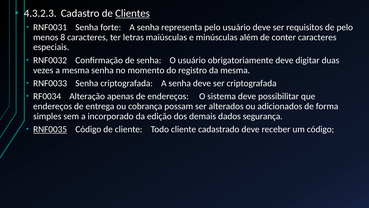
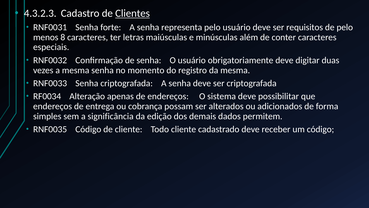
incorporado: incorporado -> significância
segurança: segurança -> permitem
RNF0035 underline: present -> none
